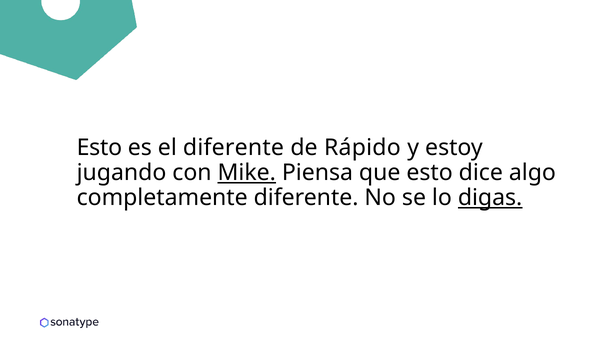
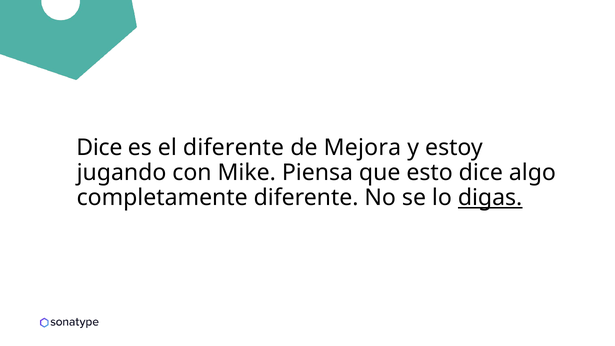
Esto at (99, 148): Esto -> Dice
Rápido: Rápido -> Mejora
Mike underline: present -> none
